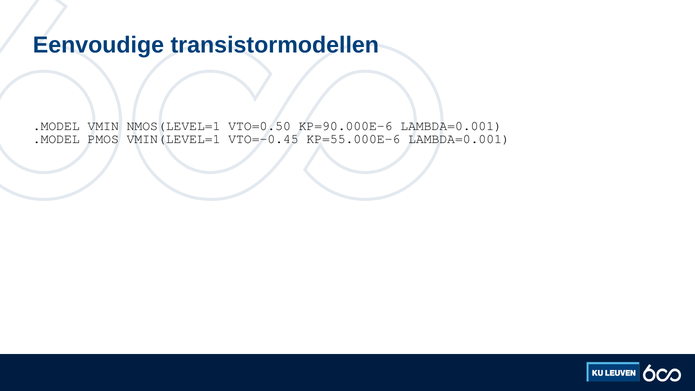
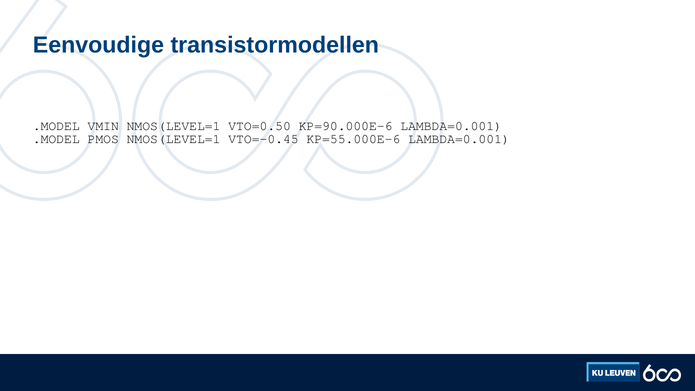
PMOS VMIN(LEVEL=1: VMIN(LEVEL=1 -> NMOS(LEVEL=1
